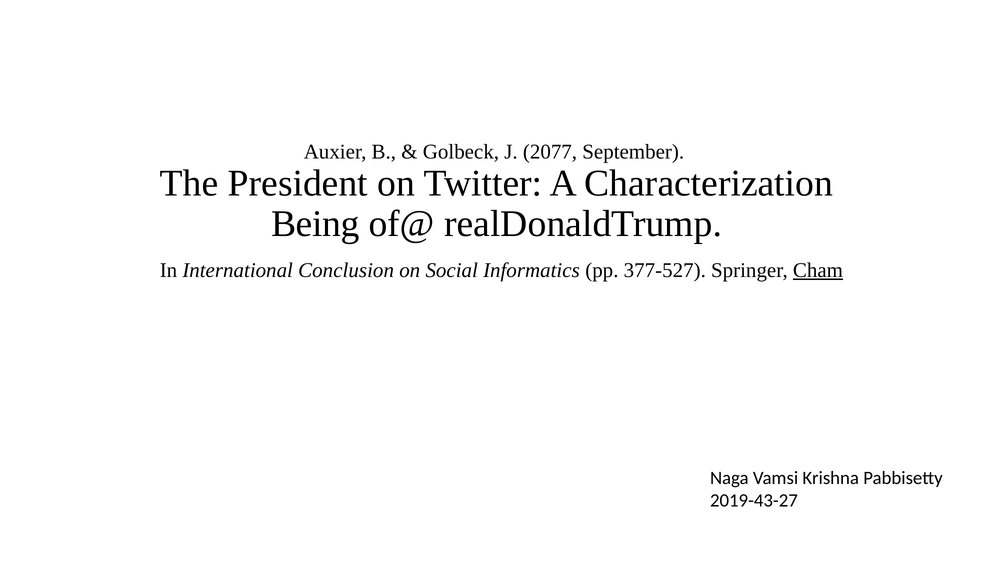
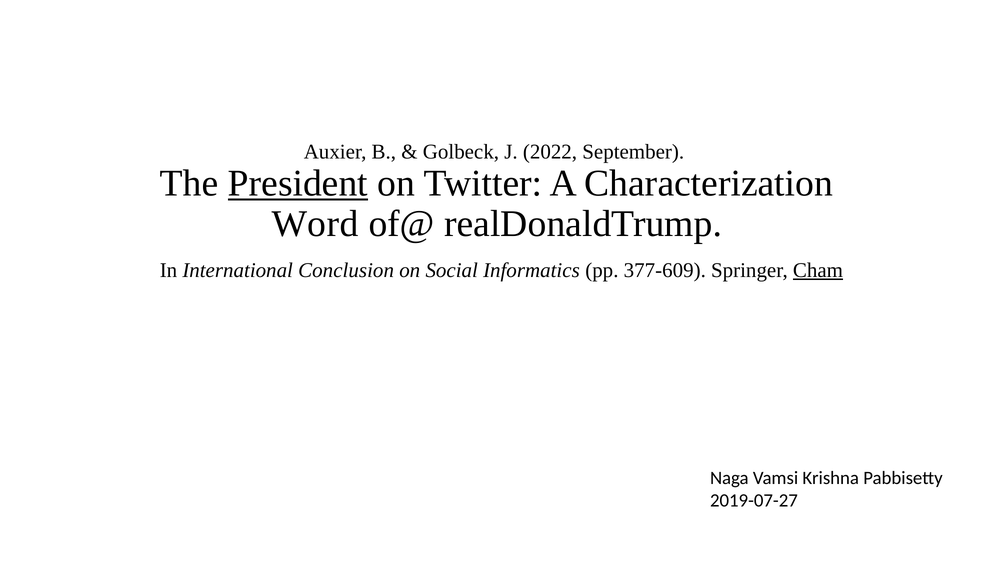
2077: 2077 -> 2022
President underline: none -> present
Being: Being -> Word
377-527: 377-527 -> 377-609
2019-43-27: 2019-43-27 -> 2019-07-27
